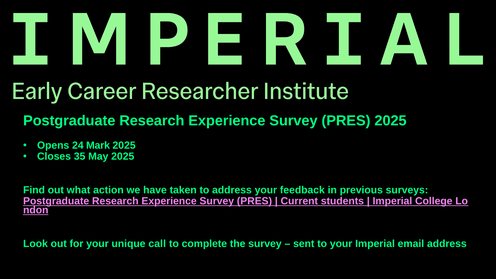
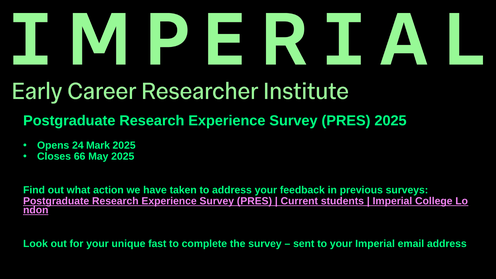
35: 35 -> 66
call: call -> fast
